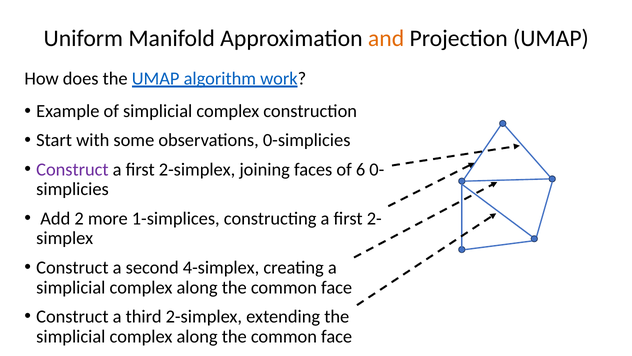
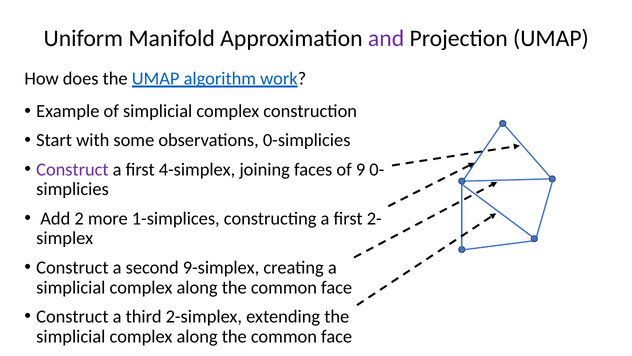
and colour: orange -> purple
first 2-simplex: 2-simplex -> 4-simplex
6: 6 -> 9
4-simplex: 4-simplex -> 9-simplex
